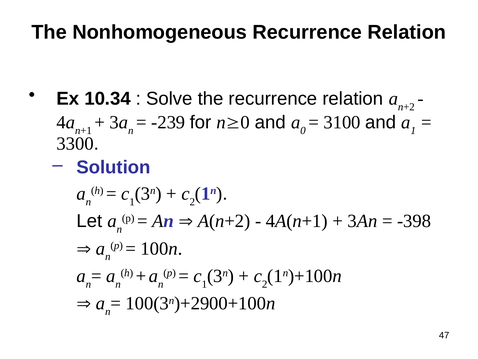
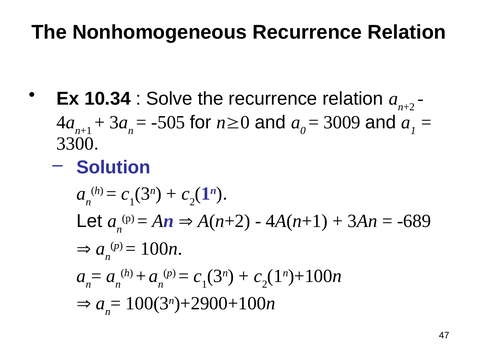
-239: -239 -> -505
3100: 3100 -> 3009
-398: -398 -> -689
